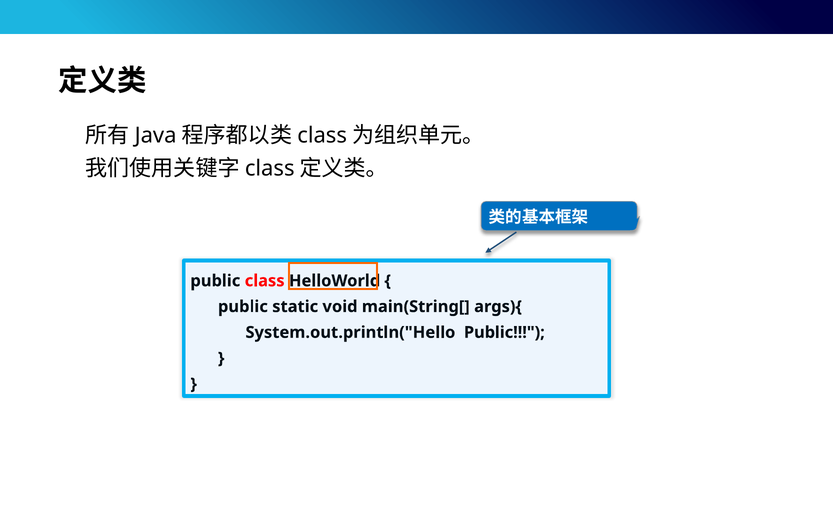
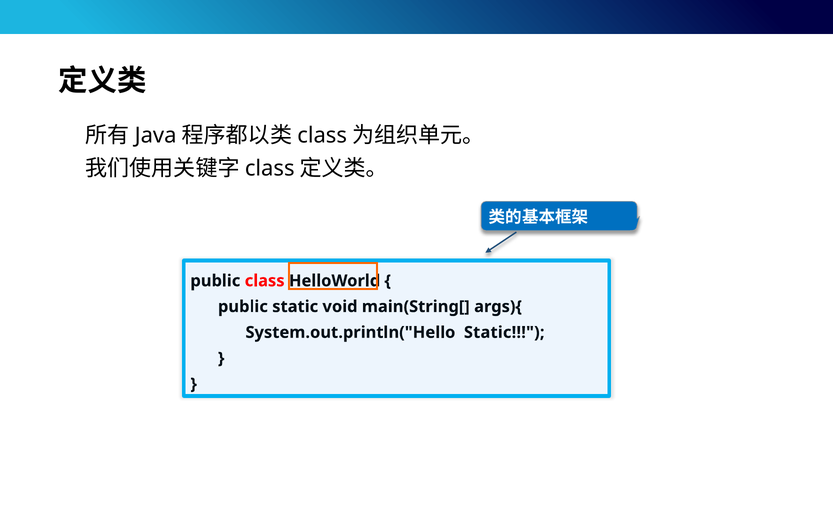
System.out.println("Hello Public: Public -> Static
